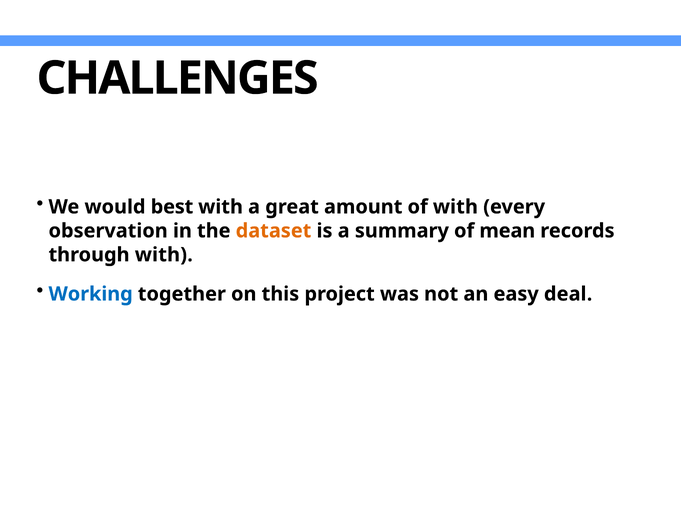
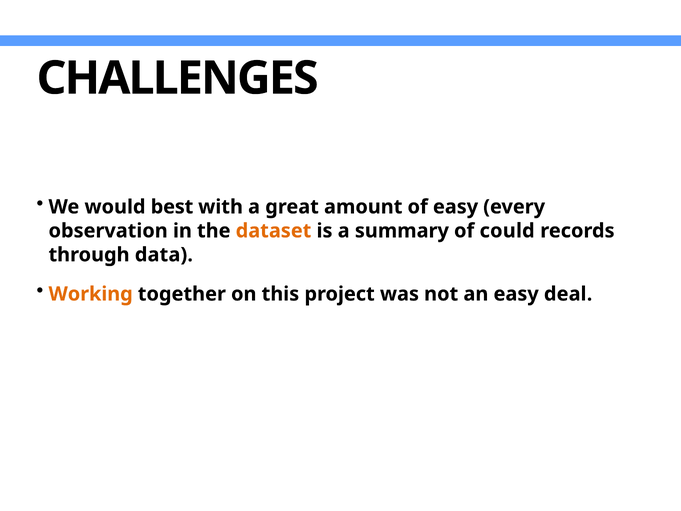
of with: with -> easy
mean: mean -> could
through with: with -> data
Working colour: blue -> orange
